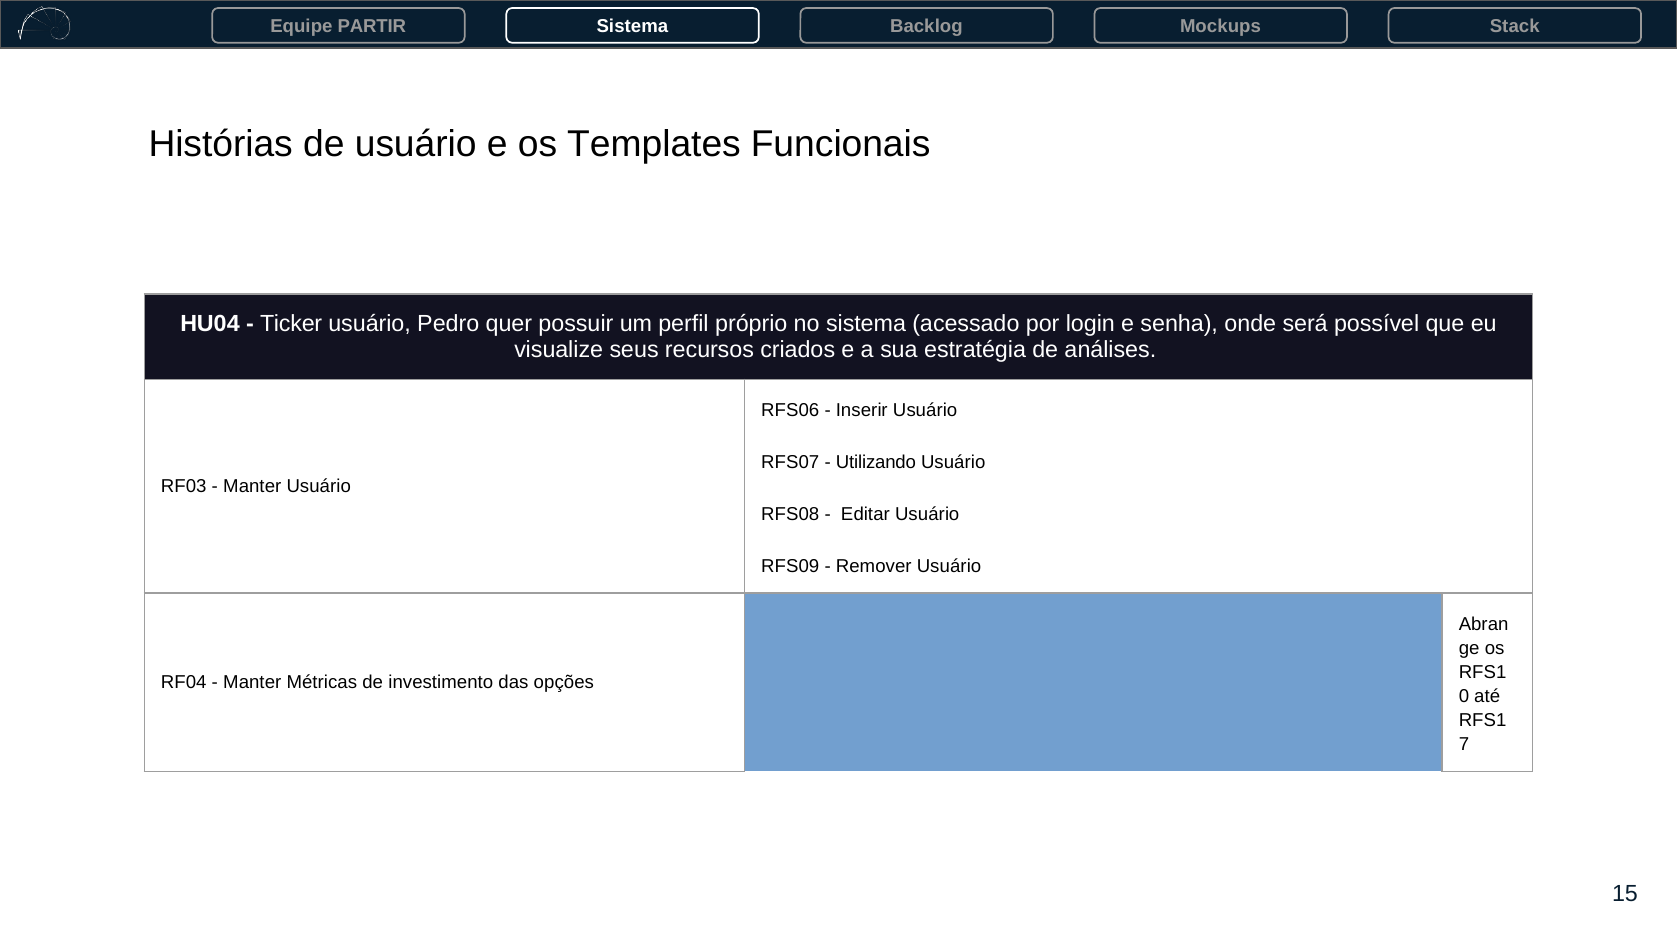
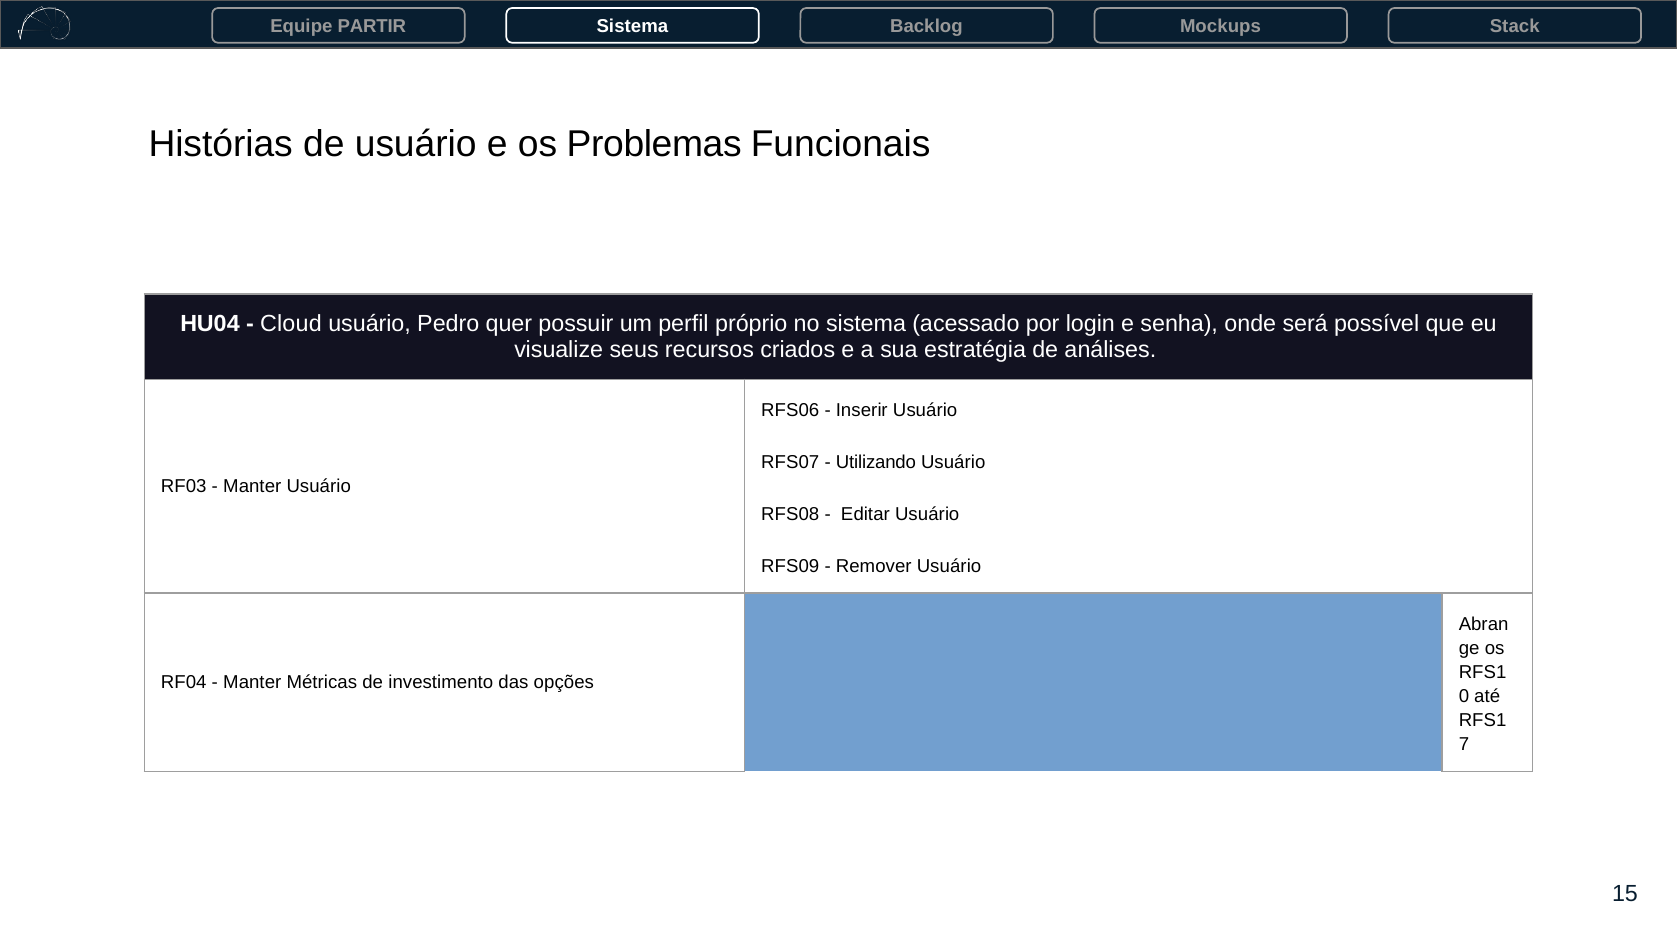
Templates: Templates -> Problemas
Ticker: Ticker -> Cloud
